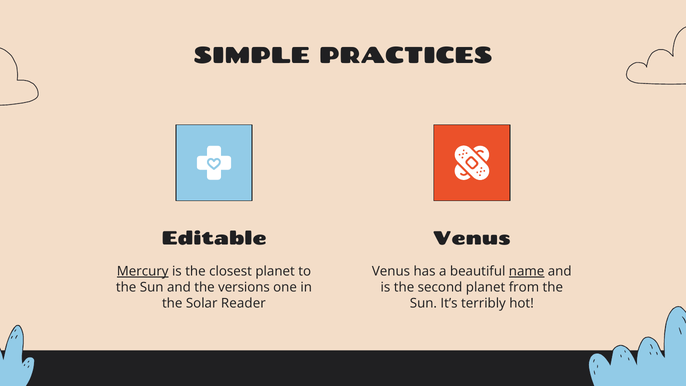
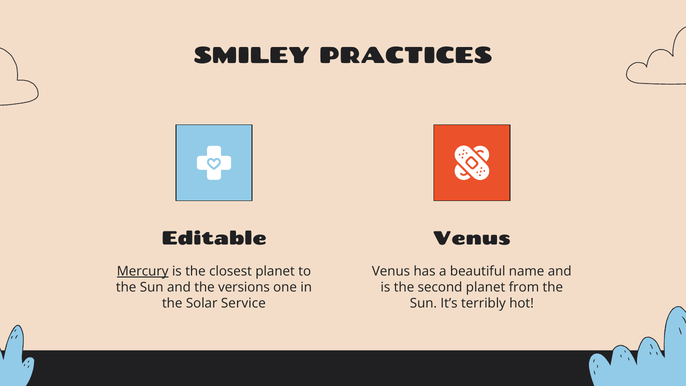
SIMPLE: SIMPLE -> SMILEY
name underline: present -> none
Reader: Reader -> Service
